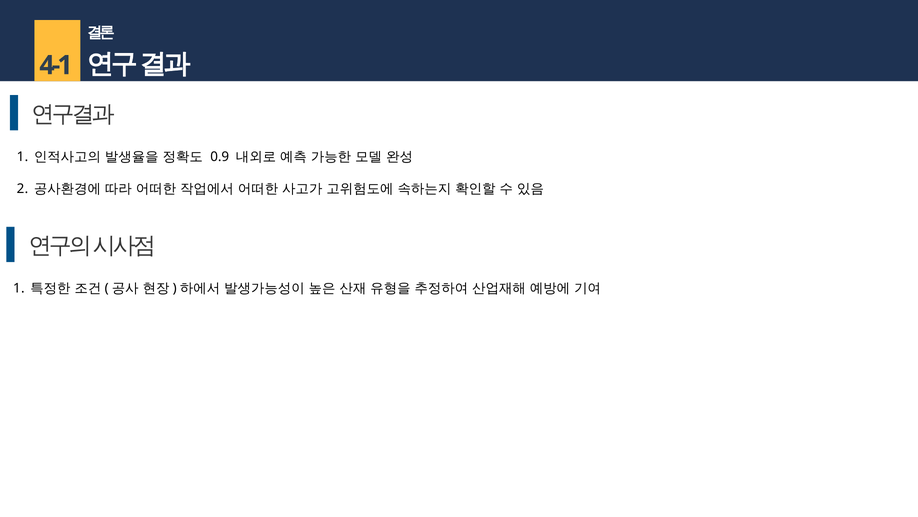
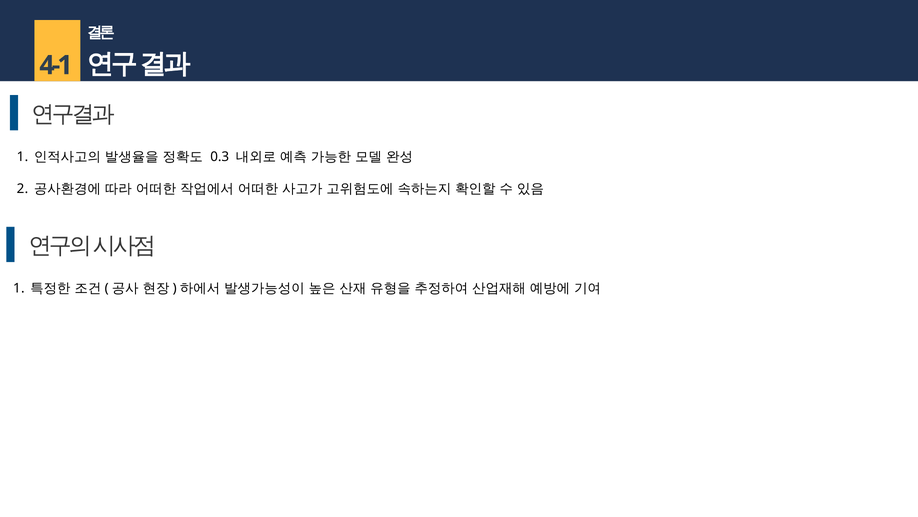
0.9: 0.9 -> 0.3
